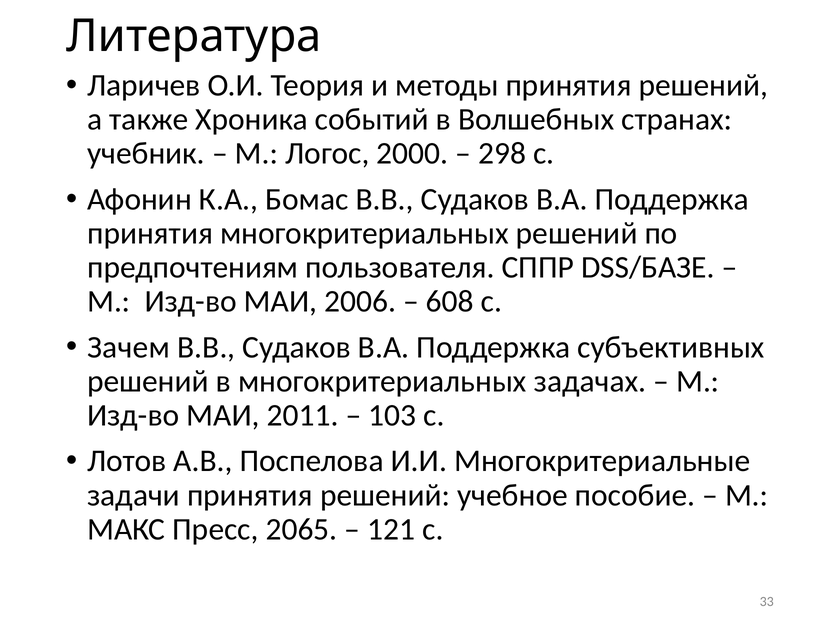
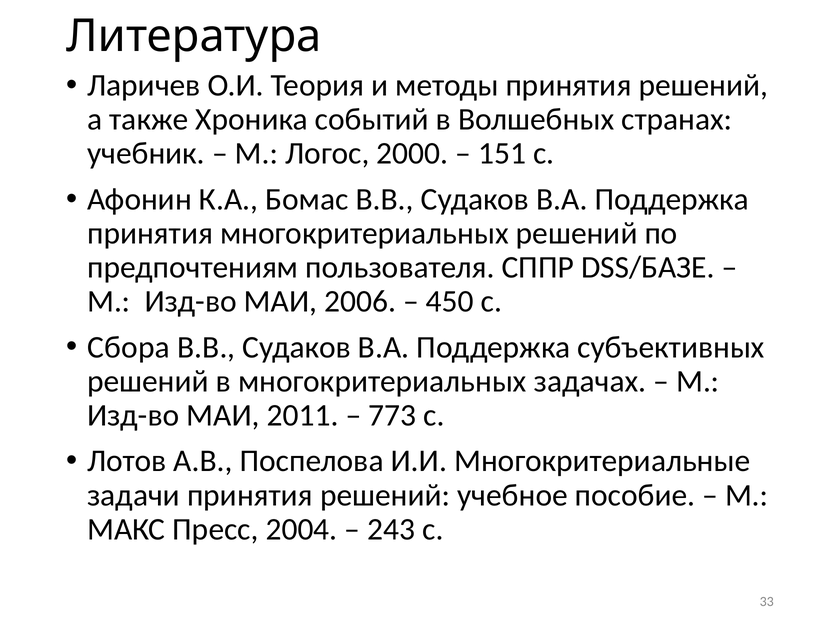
298: 298 -> 151
608: 608 -> 450
Зачем: Зачем -> Сбора
103: 103 -> 773
2065: 2065 -> 2004
121: 121 -> 243
